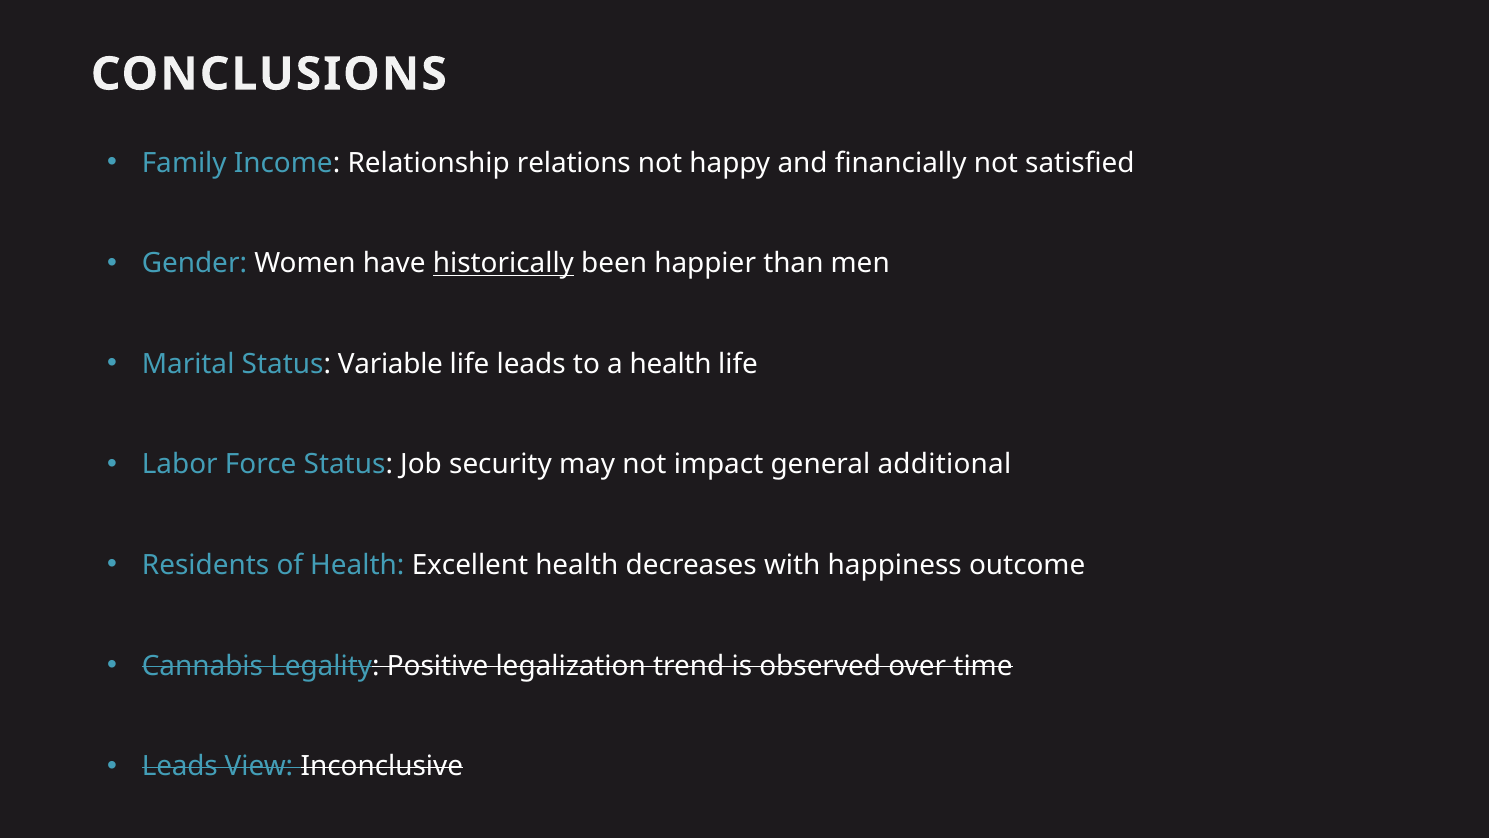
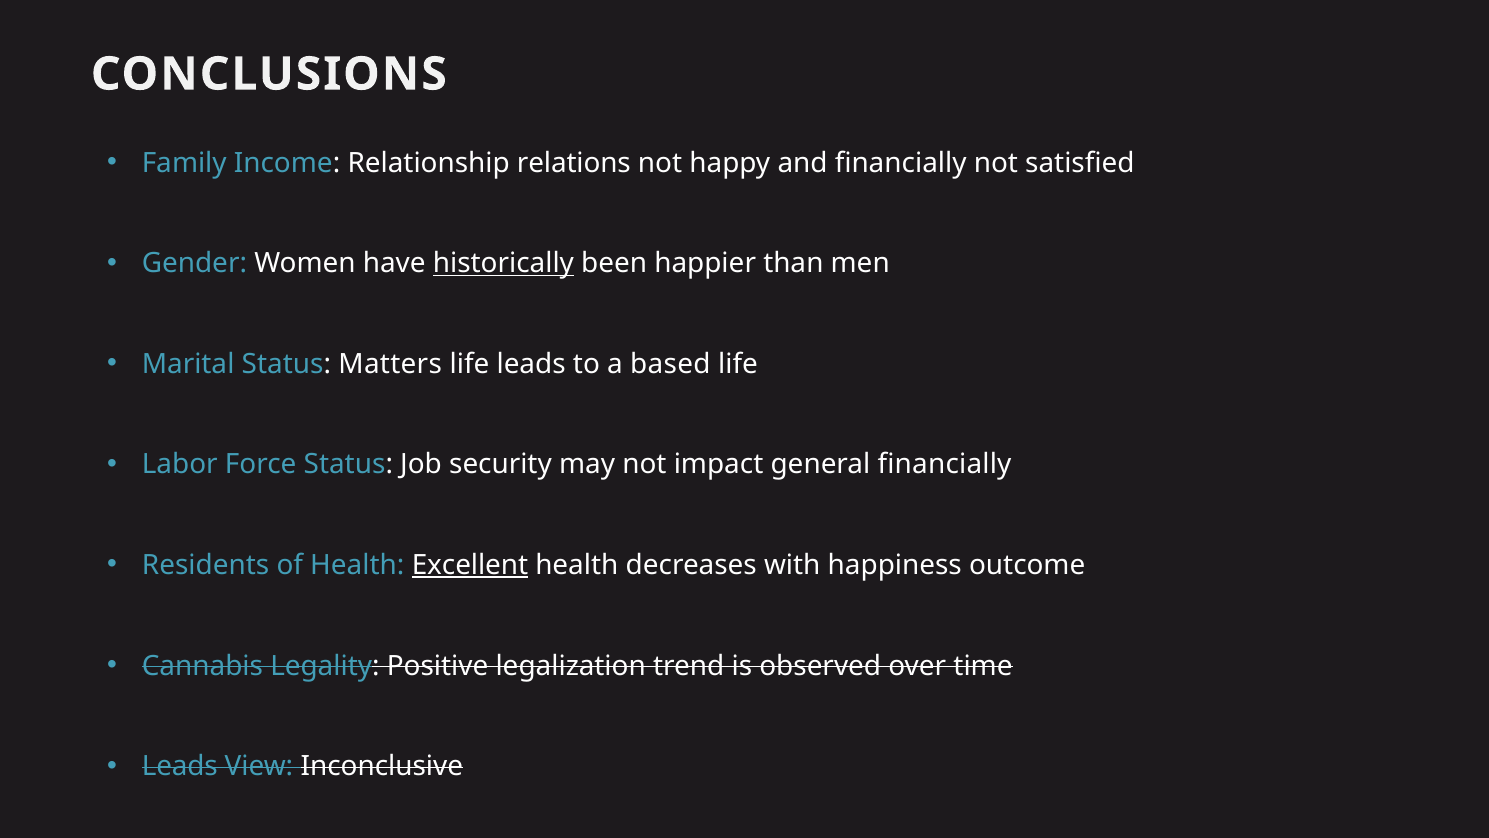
Variable: Variable -> Matters
a health: health -> based
general additional: additional -> financially
Excellent underline: none -> present
